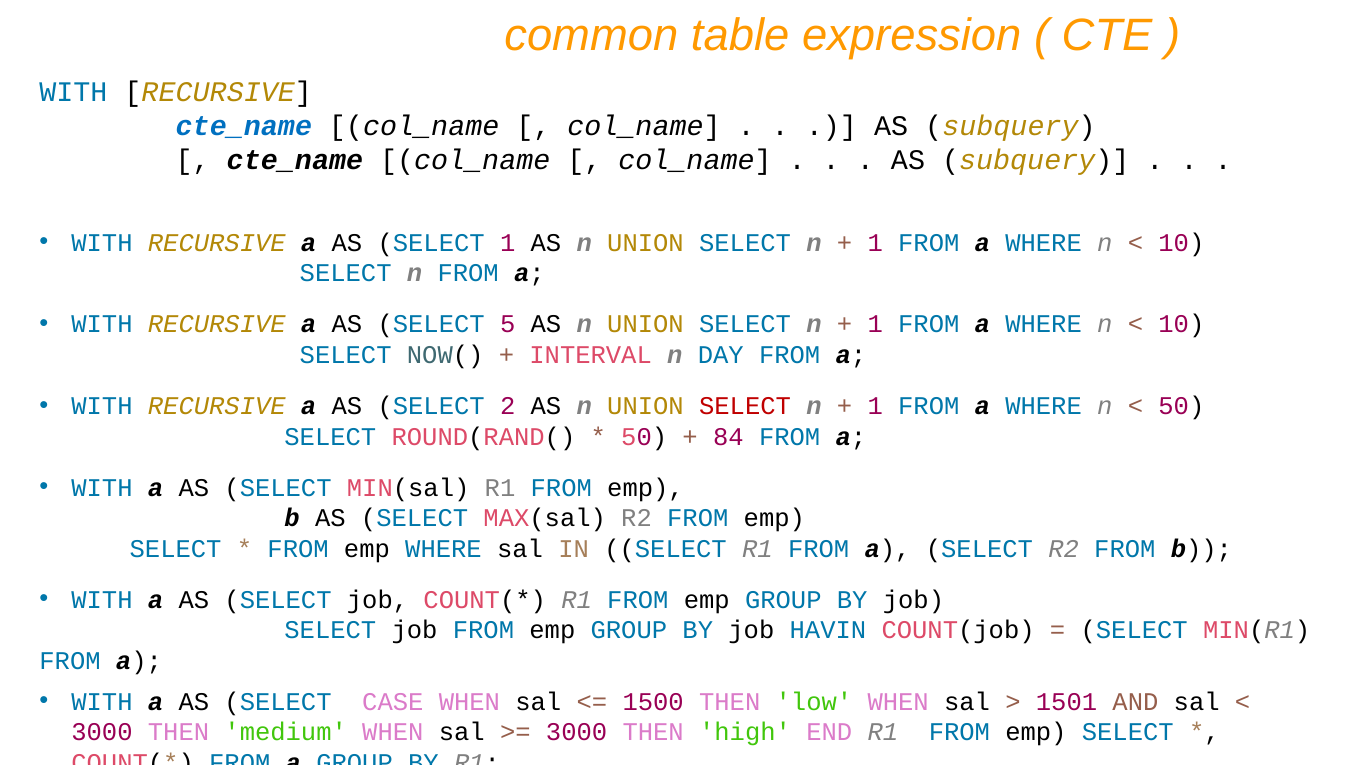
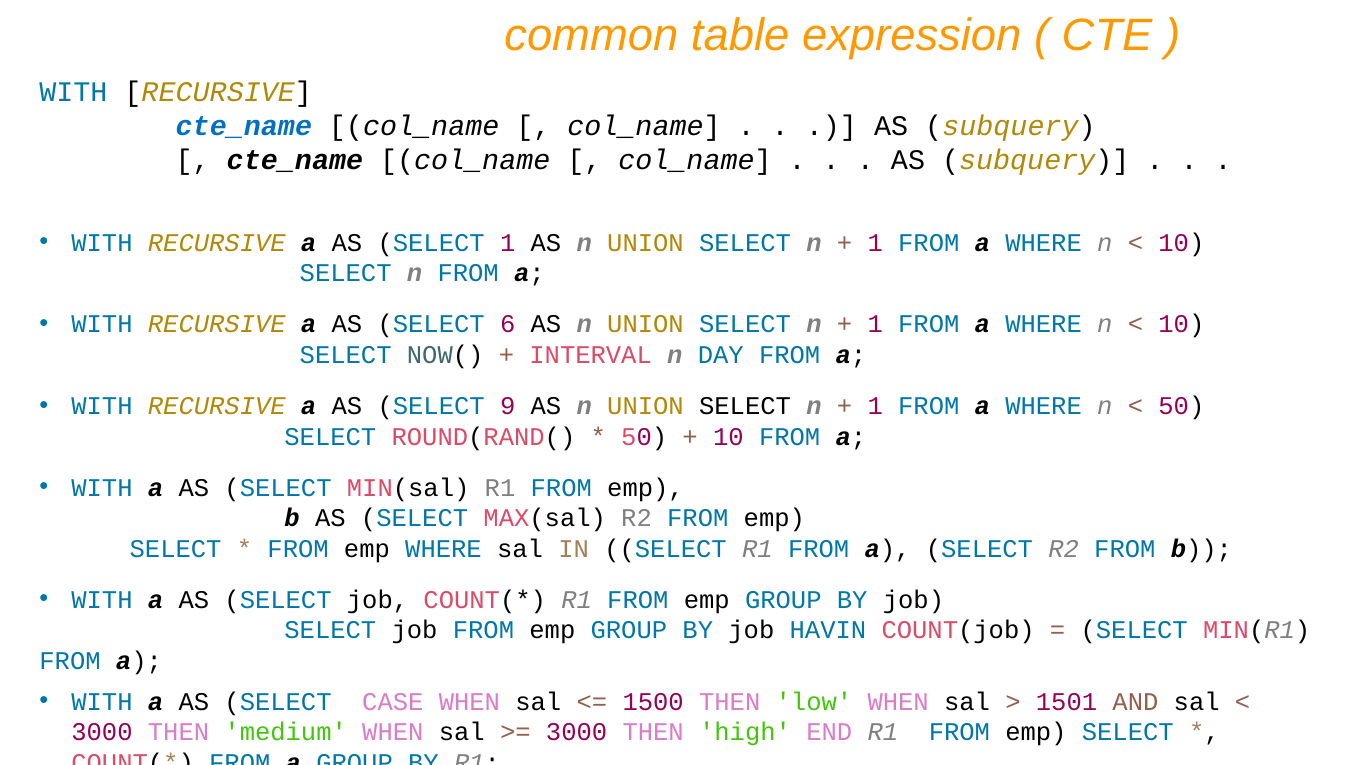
5: 5 -> 6
2: 2 -> 9
SELECT at (745, 406) colour: red -> black
84 at (728, 437): 84 -> 10
